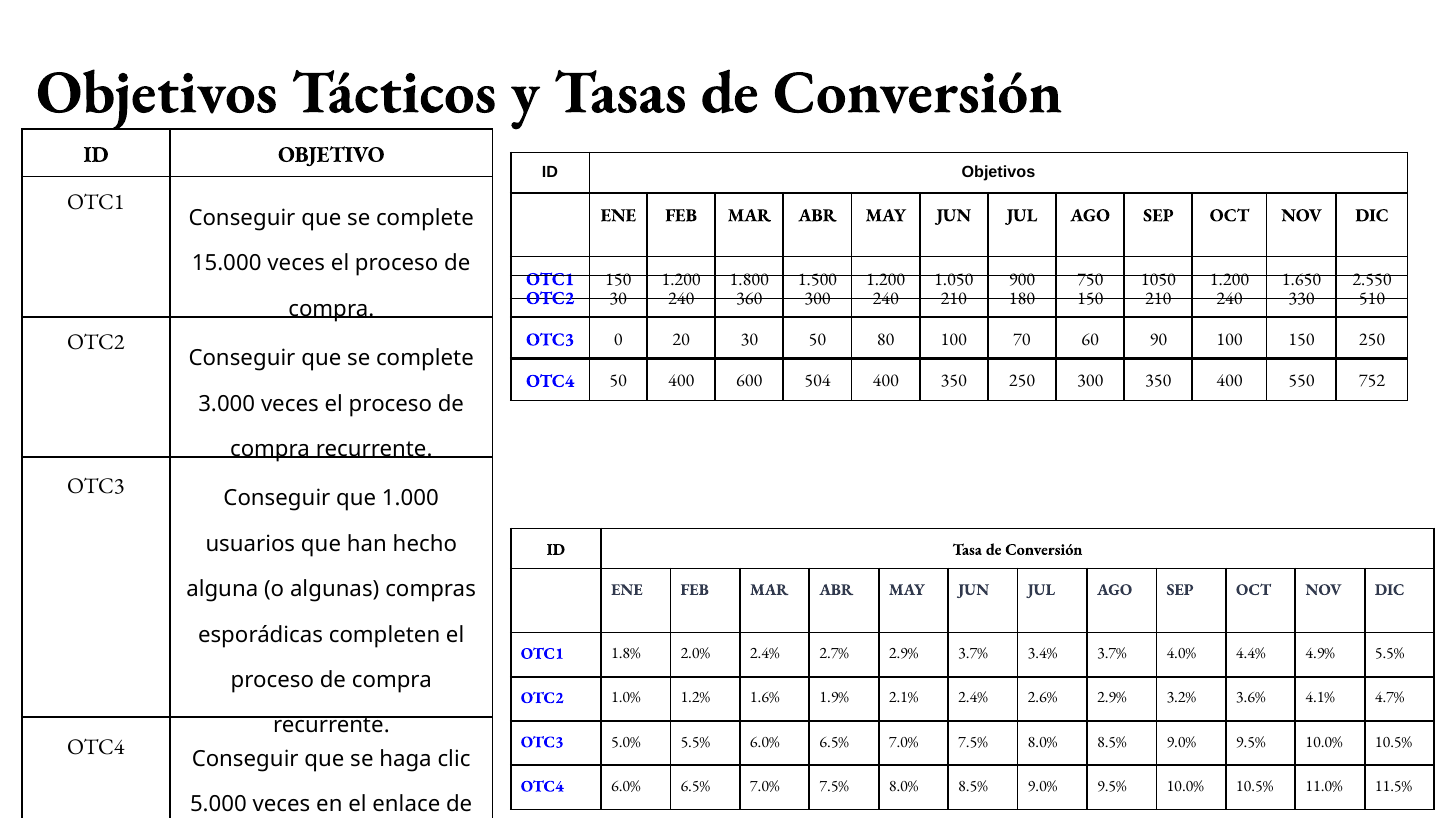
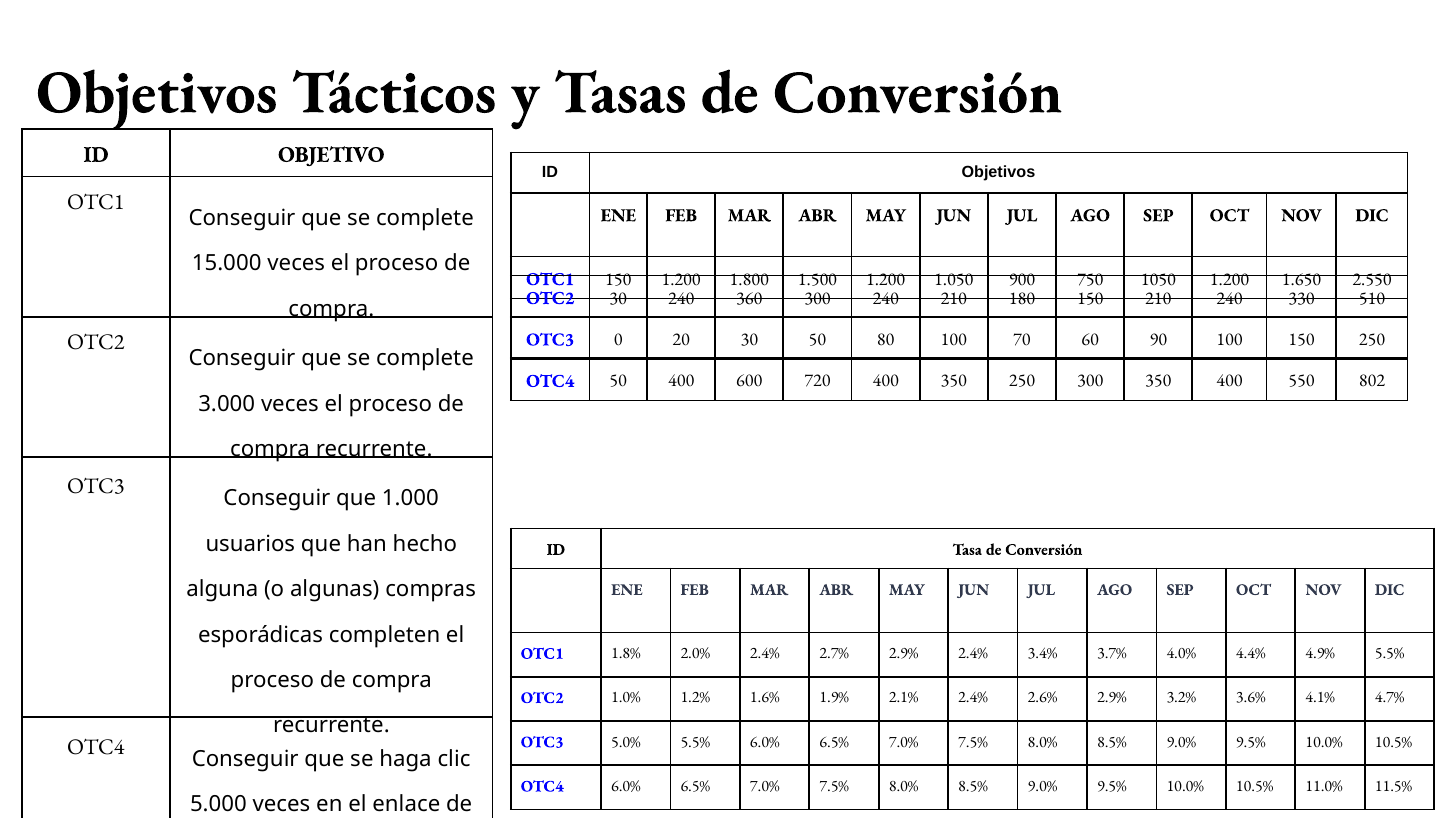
504: 504 -> 720
752: 752 -> 802
2.9% 3.7%: 3.7% -> 2.4%
